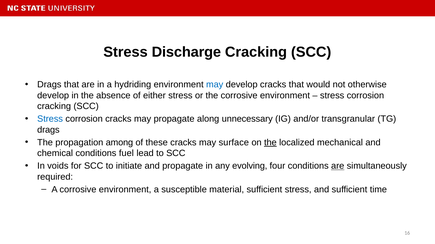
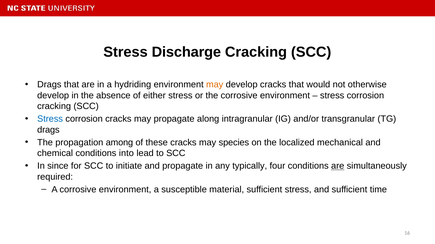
may at (215, 85) colour: blue -> orange
unnecessary: unnecessary -> intragranular
surface: surface -> species
the at (270, 143) underline: present -> none
fuel: fuel -> into
voids: voids -> since
evolving: evolving -> typically
